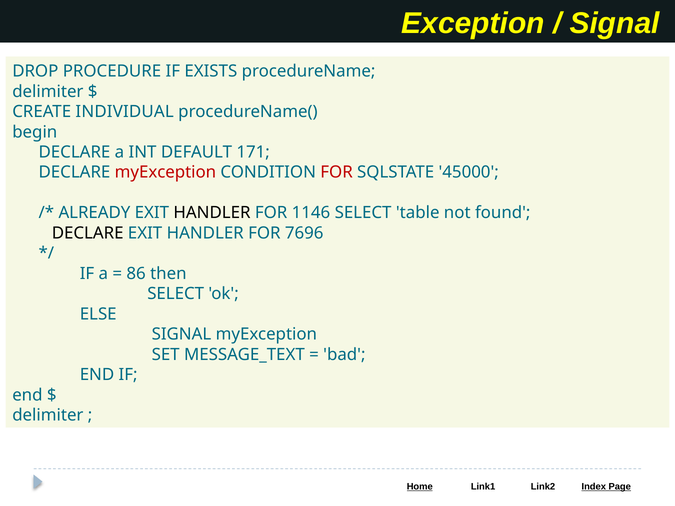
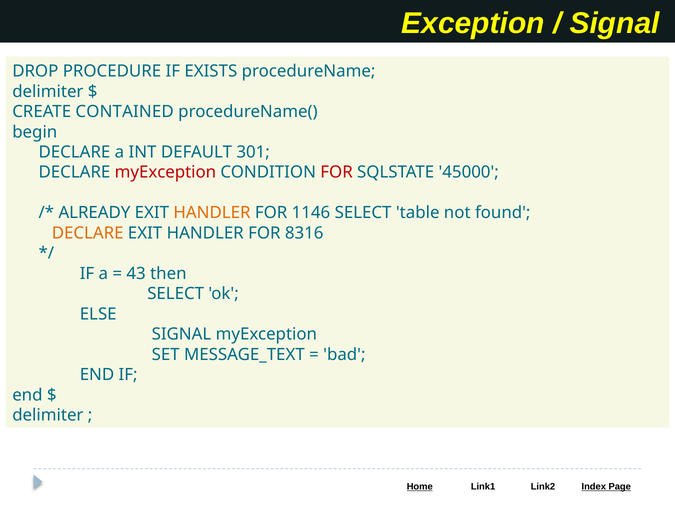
INDIVIDUAL: INDIVIDUAL -> CONTAINED
171: 171 -> 301
HANDLER at (212, 213) colour: black -> orange
DECLARE at (88, 233) colour: black -> orange
7696: 7696 -> 8316
86: 86 -> 43
